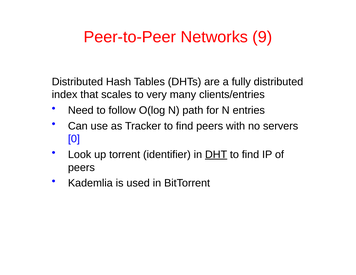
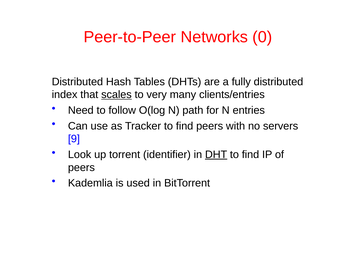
9: 9 -> 0
scales underline: none -> present
0: 0 -> 9
